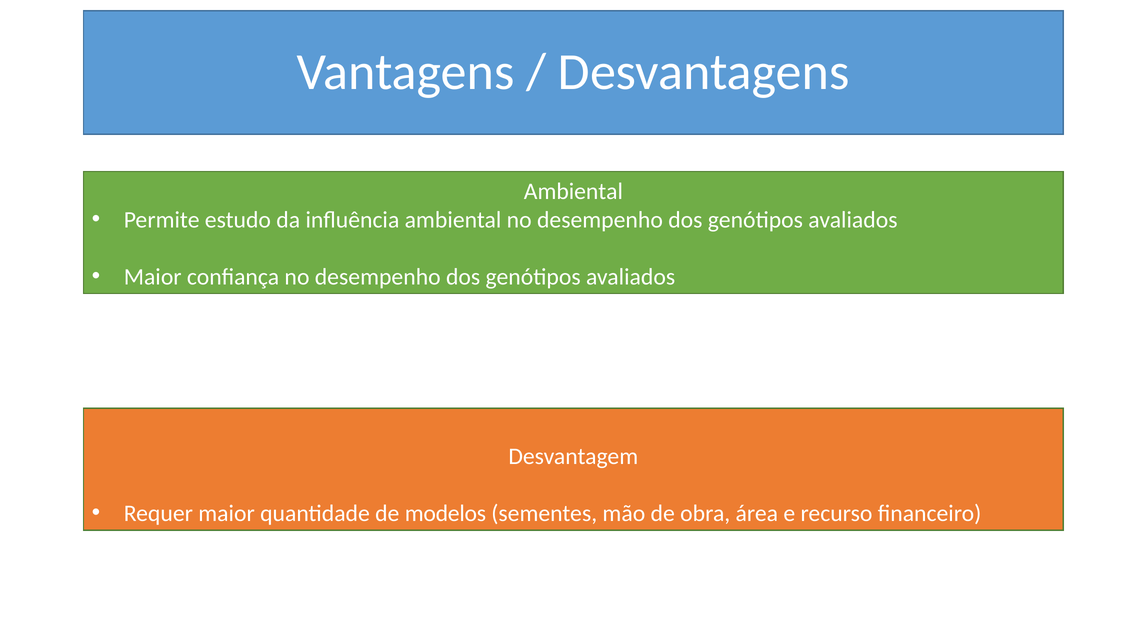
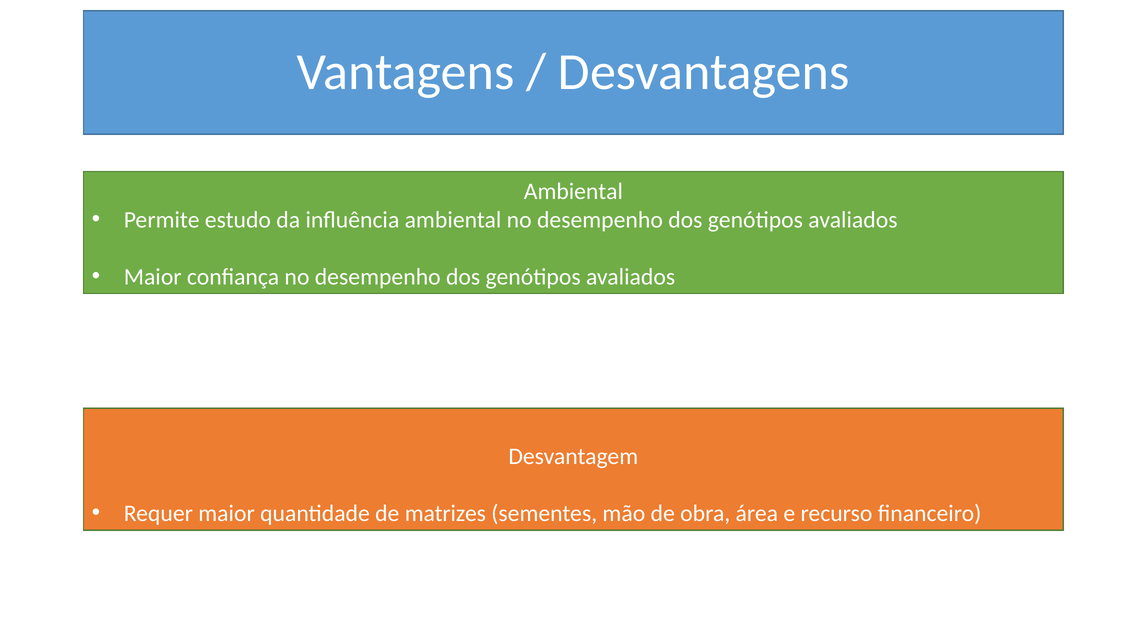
modelos: modelos -> matrizes
